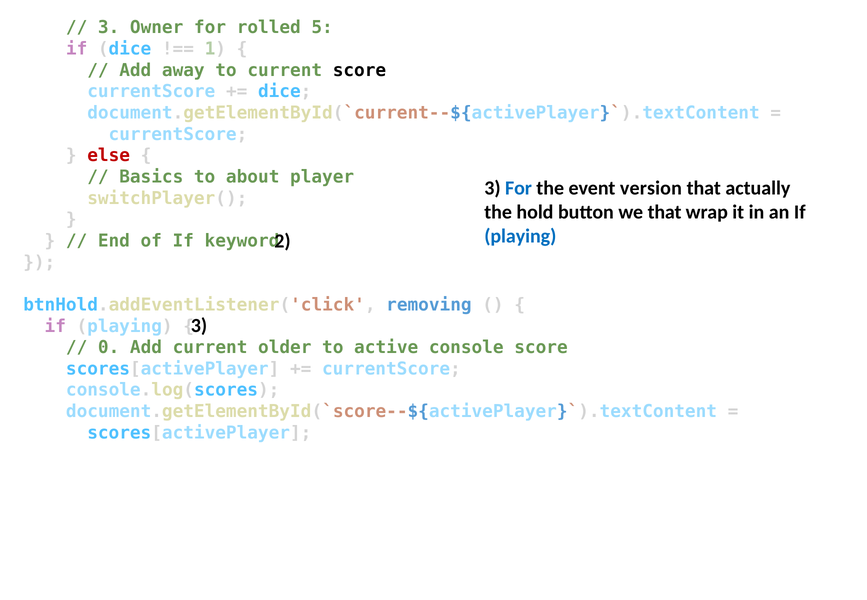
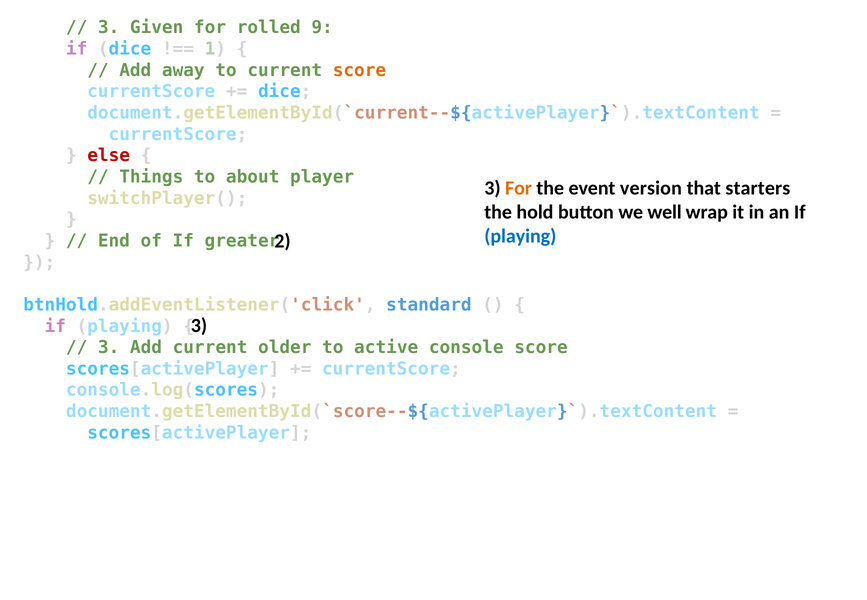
Owner: Owner -> Given
5: 5 -> 9
score at (359, 70) colour: black -> orange
Basics: Basics -> Things
For at (518, 188) colour: blue -> orange
actually: actually -> starters
we that: that -> well
keyword: keyword -> greater
removing: removing -> standard
0 at (109, 348): 0 -> 3
